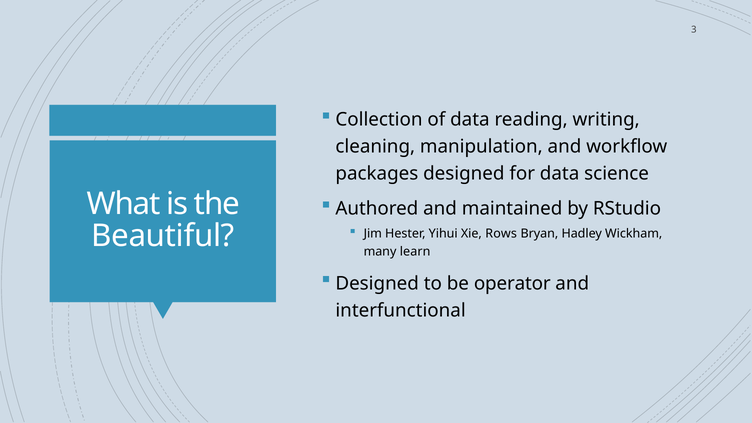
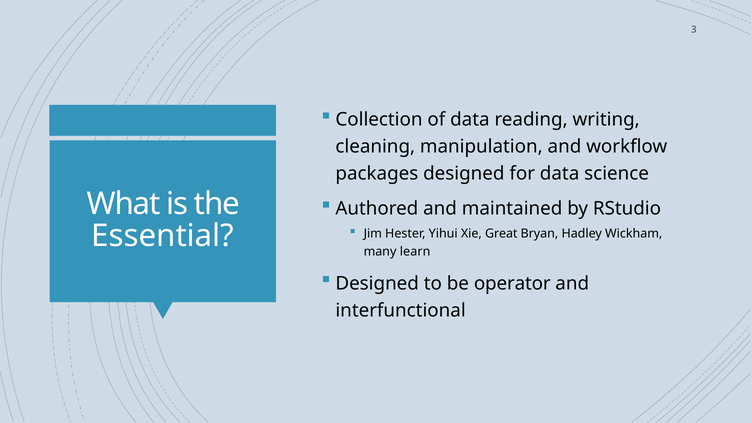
Rows: Rows -> Great
Beautiful: Beautiful -> Essential
